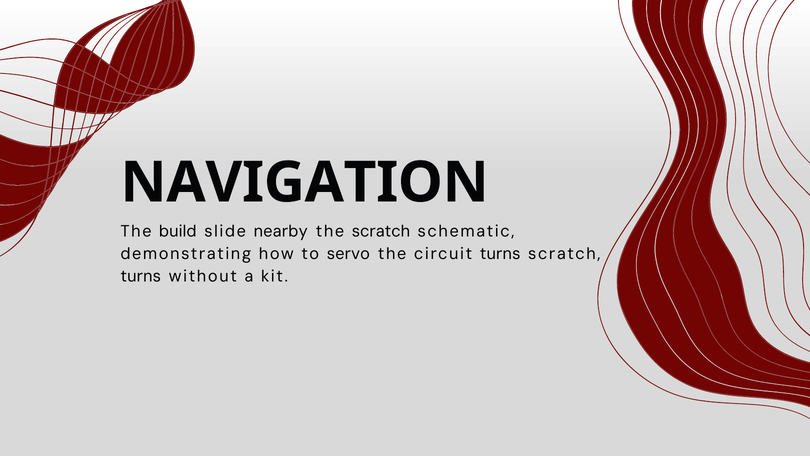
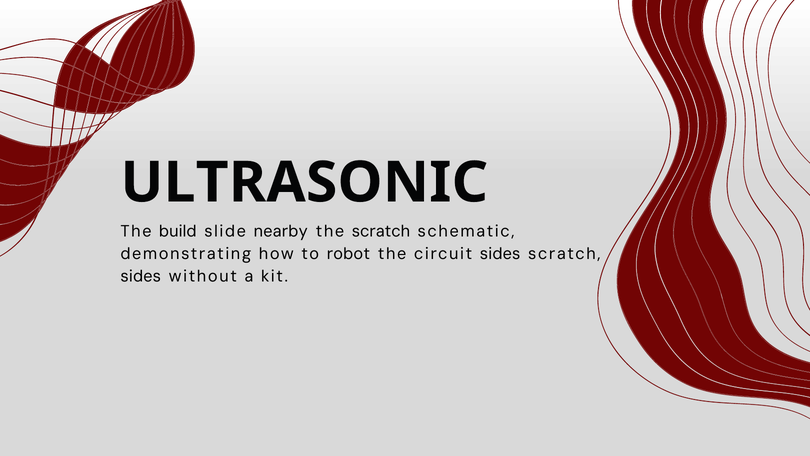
NAVIGATION: NAVIGATION -> ULTRASONIC
servo: servo -> robot
circuit turns: turns -> sides
turns at (141, 276): turns -> sides
